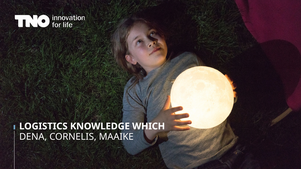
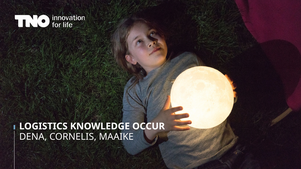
WHICH: WHICH -> OCCUR
